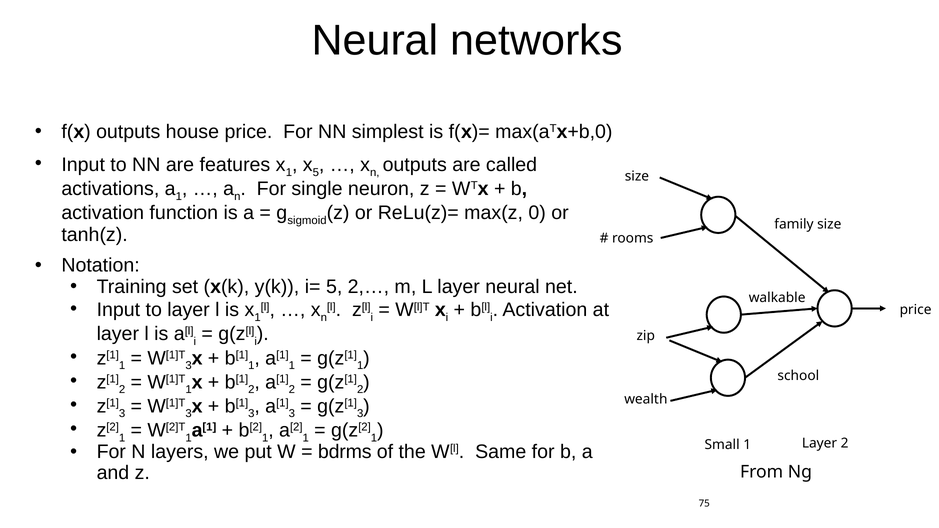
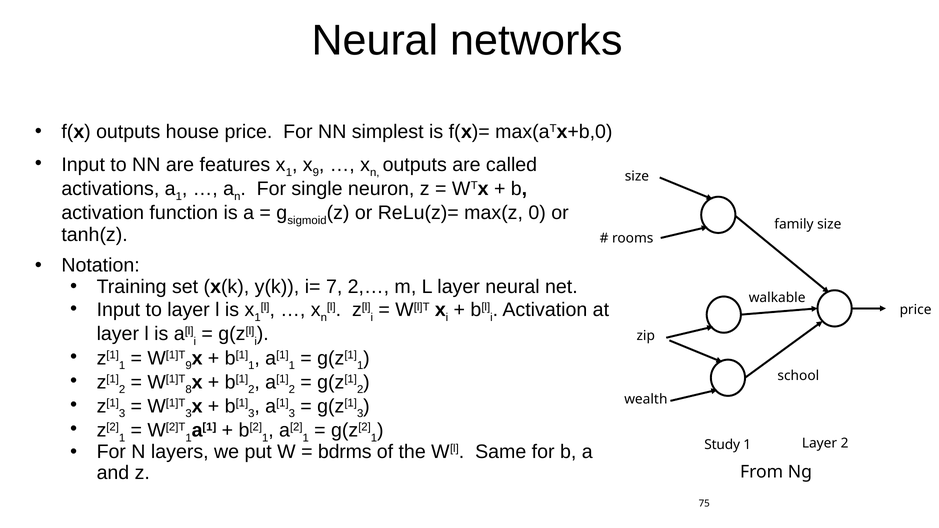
5 at (316, 172): 5 -> 9
i= 5: 5 -> 7
3 at (189, 366): 3 -> 9
1 at (189, 390): 1 -> 8
Small: Small -> Study
